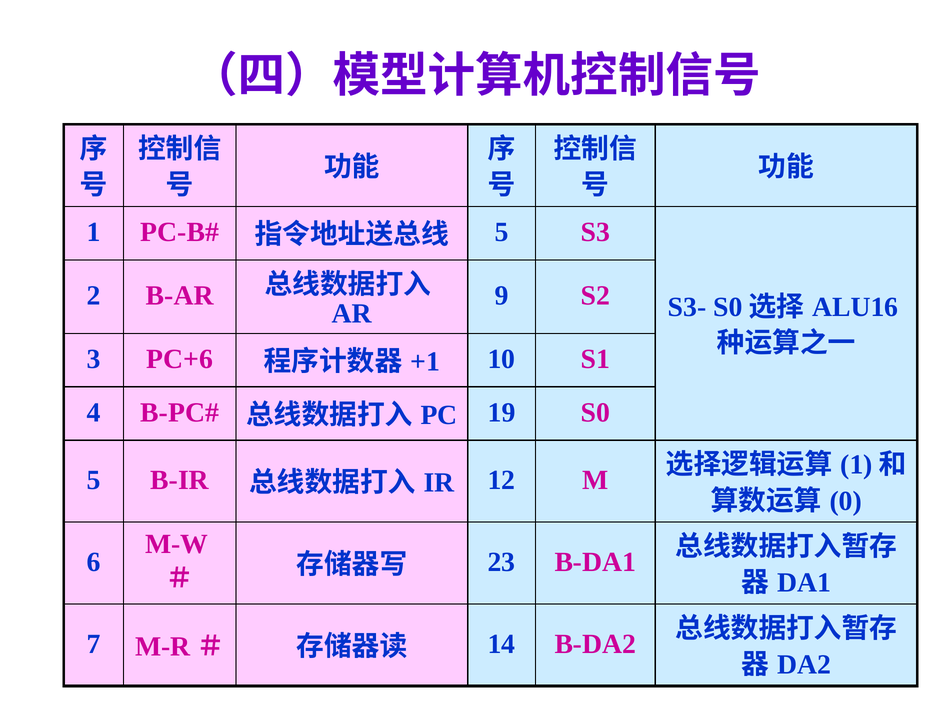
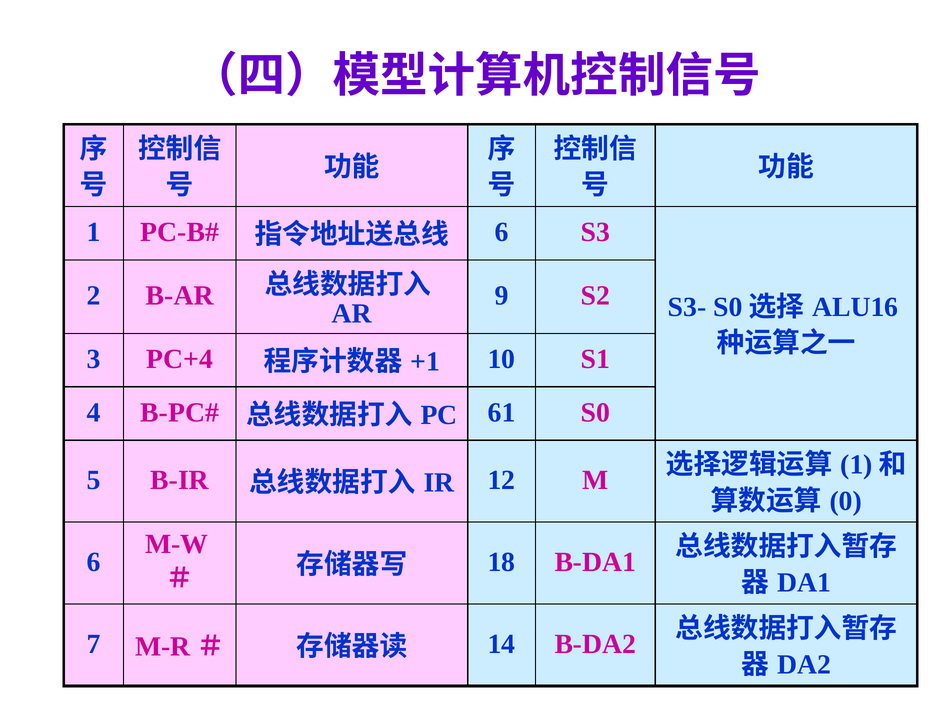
5 at (502, 232): 5 -> 6
PC+6: PC+6 -> PC+4
19: 19 -> 61
23: 23 -> 18
